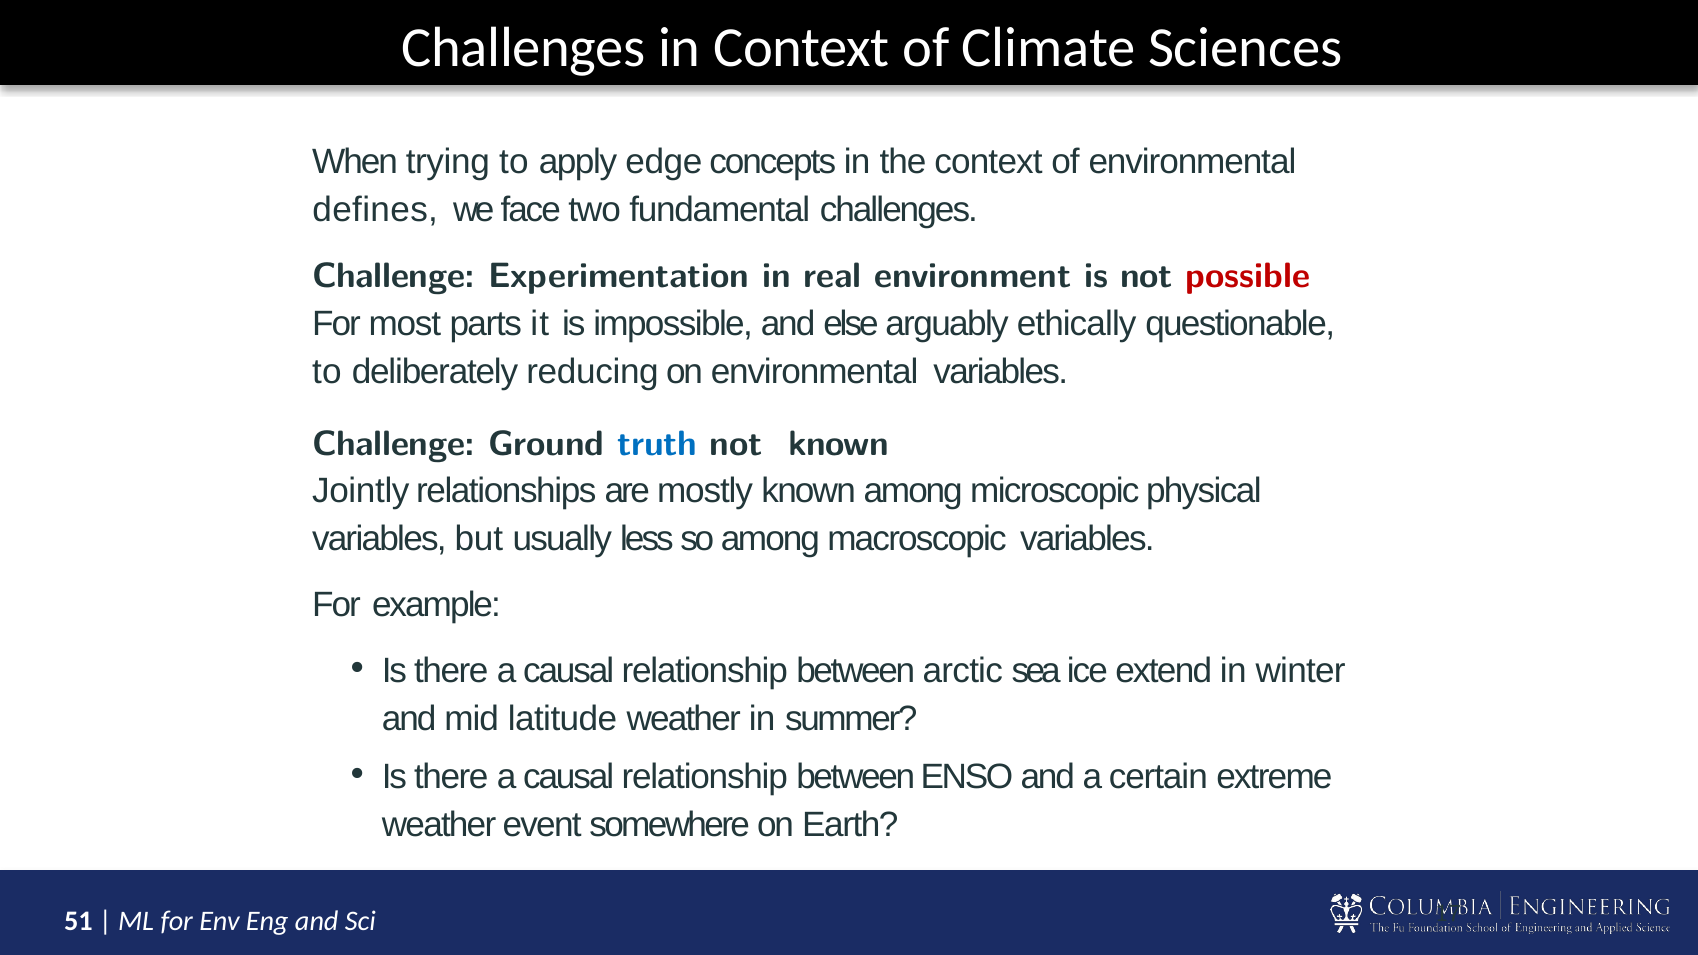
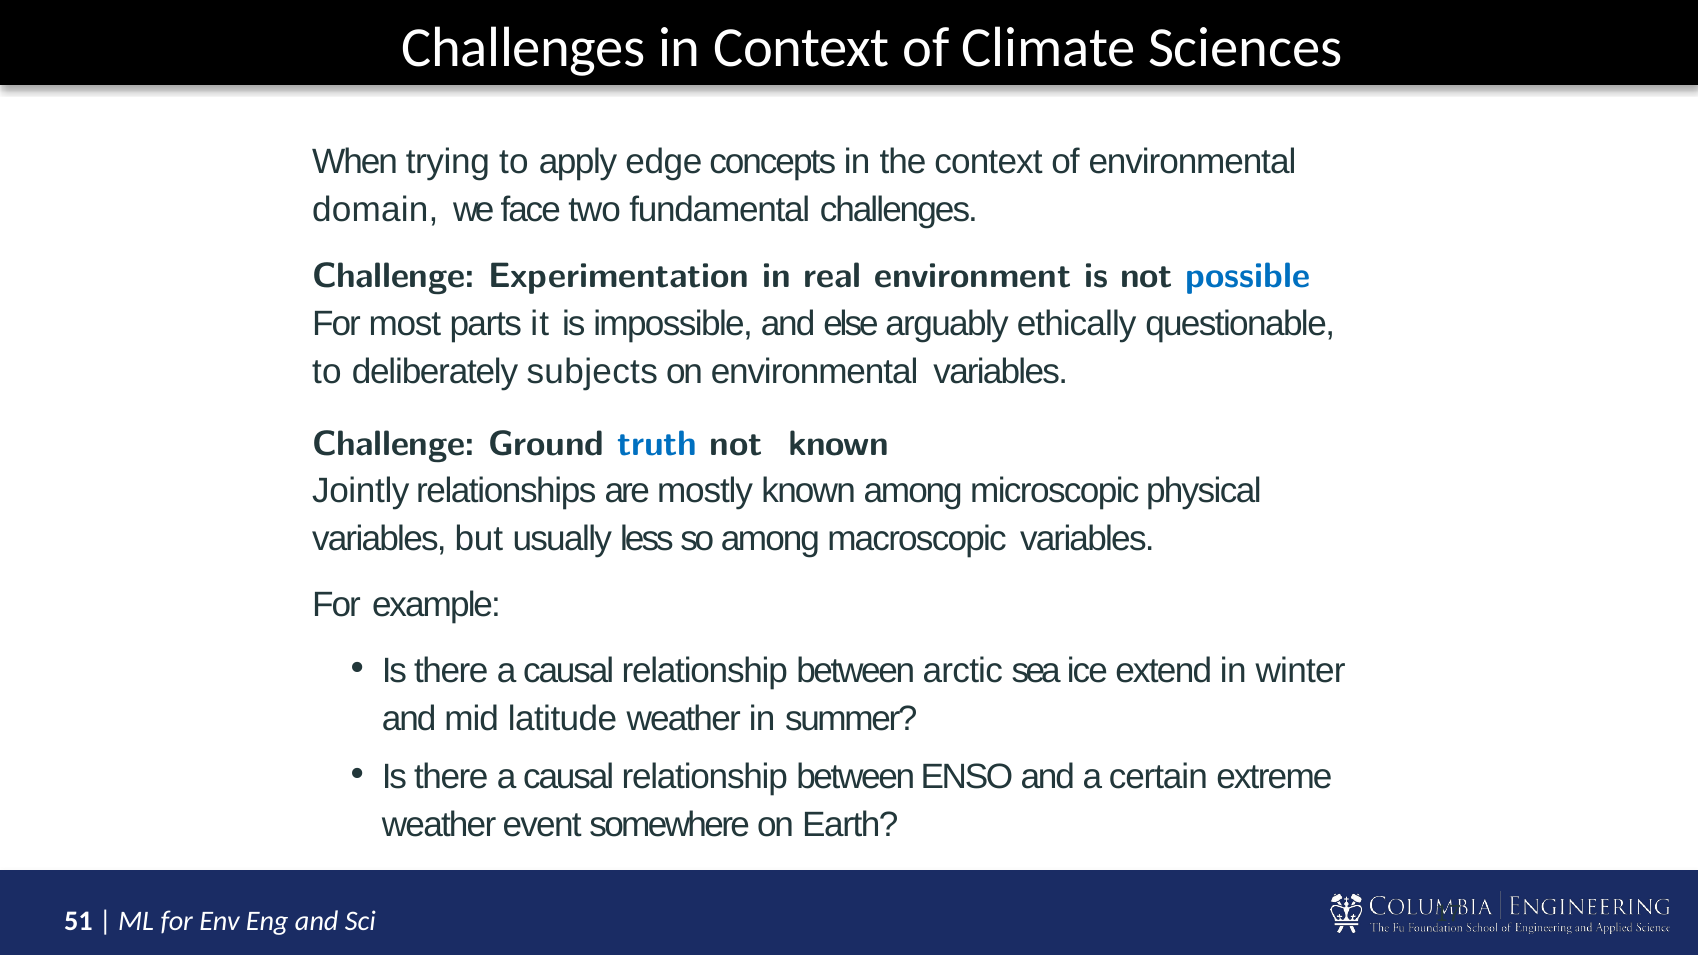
defines: defines -> domain
possible colour: red -> blue
reducing: reducing -> subjects
